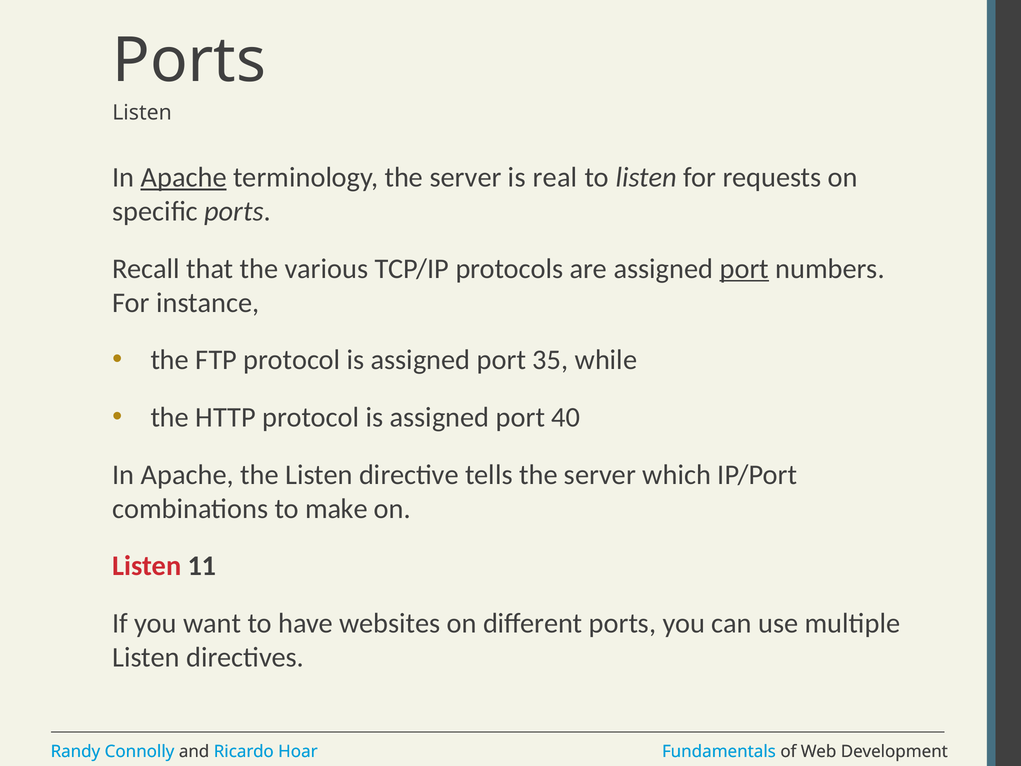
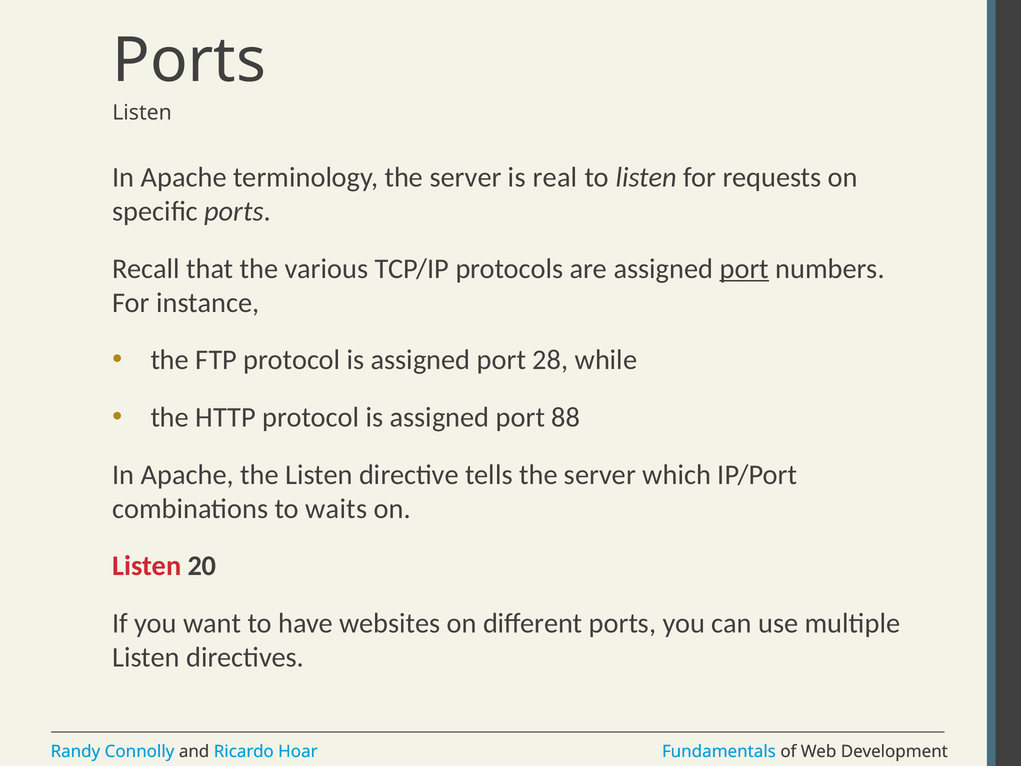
Apache at (184, 177) underline: present -> none
35: 35 -> 28
40: 40 -> 88
make: make -> waits
11: 11 -> 20
